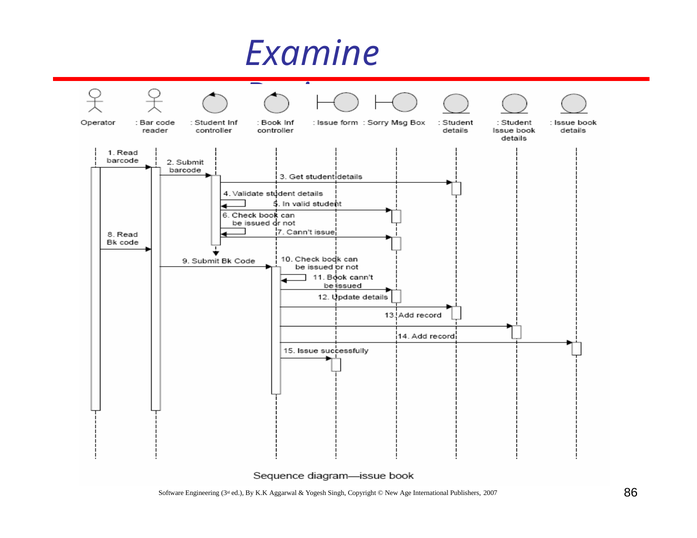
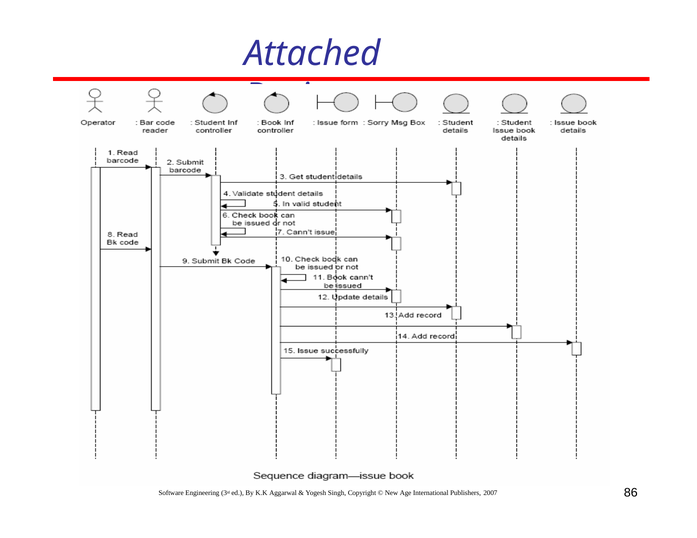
Examine: Examine -> Attached
